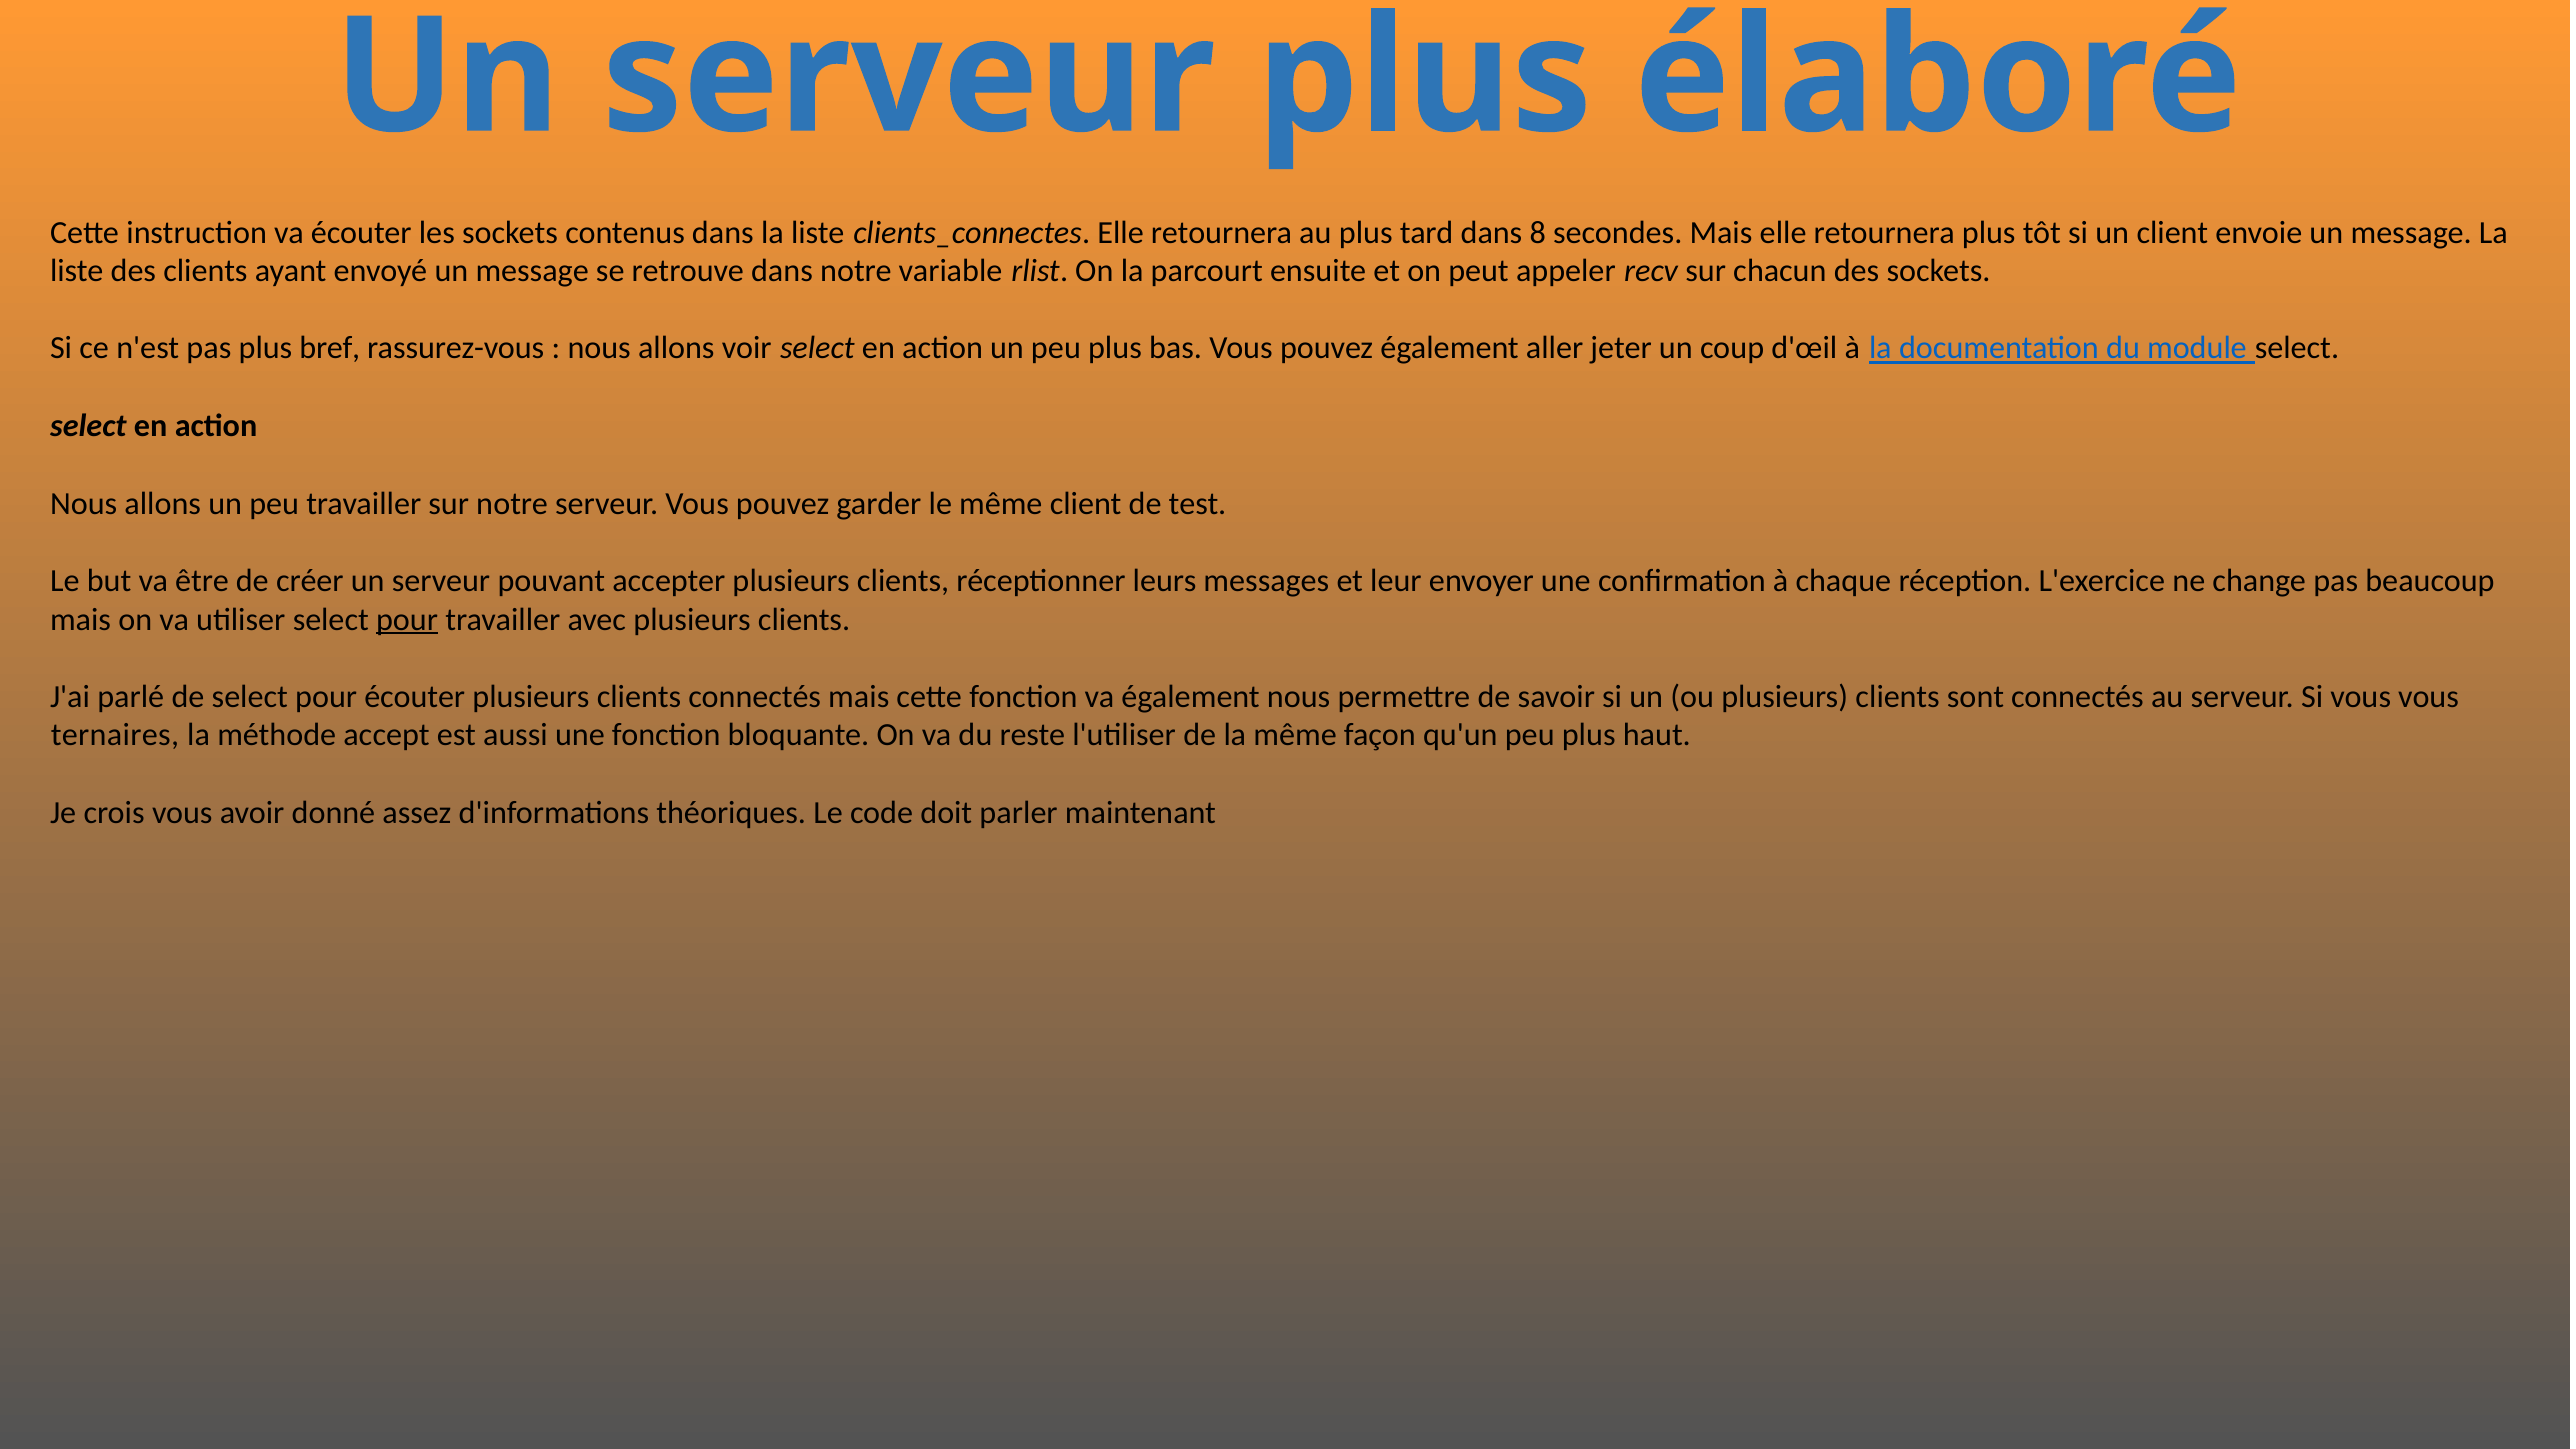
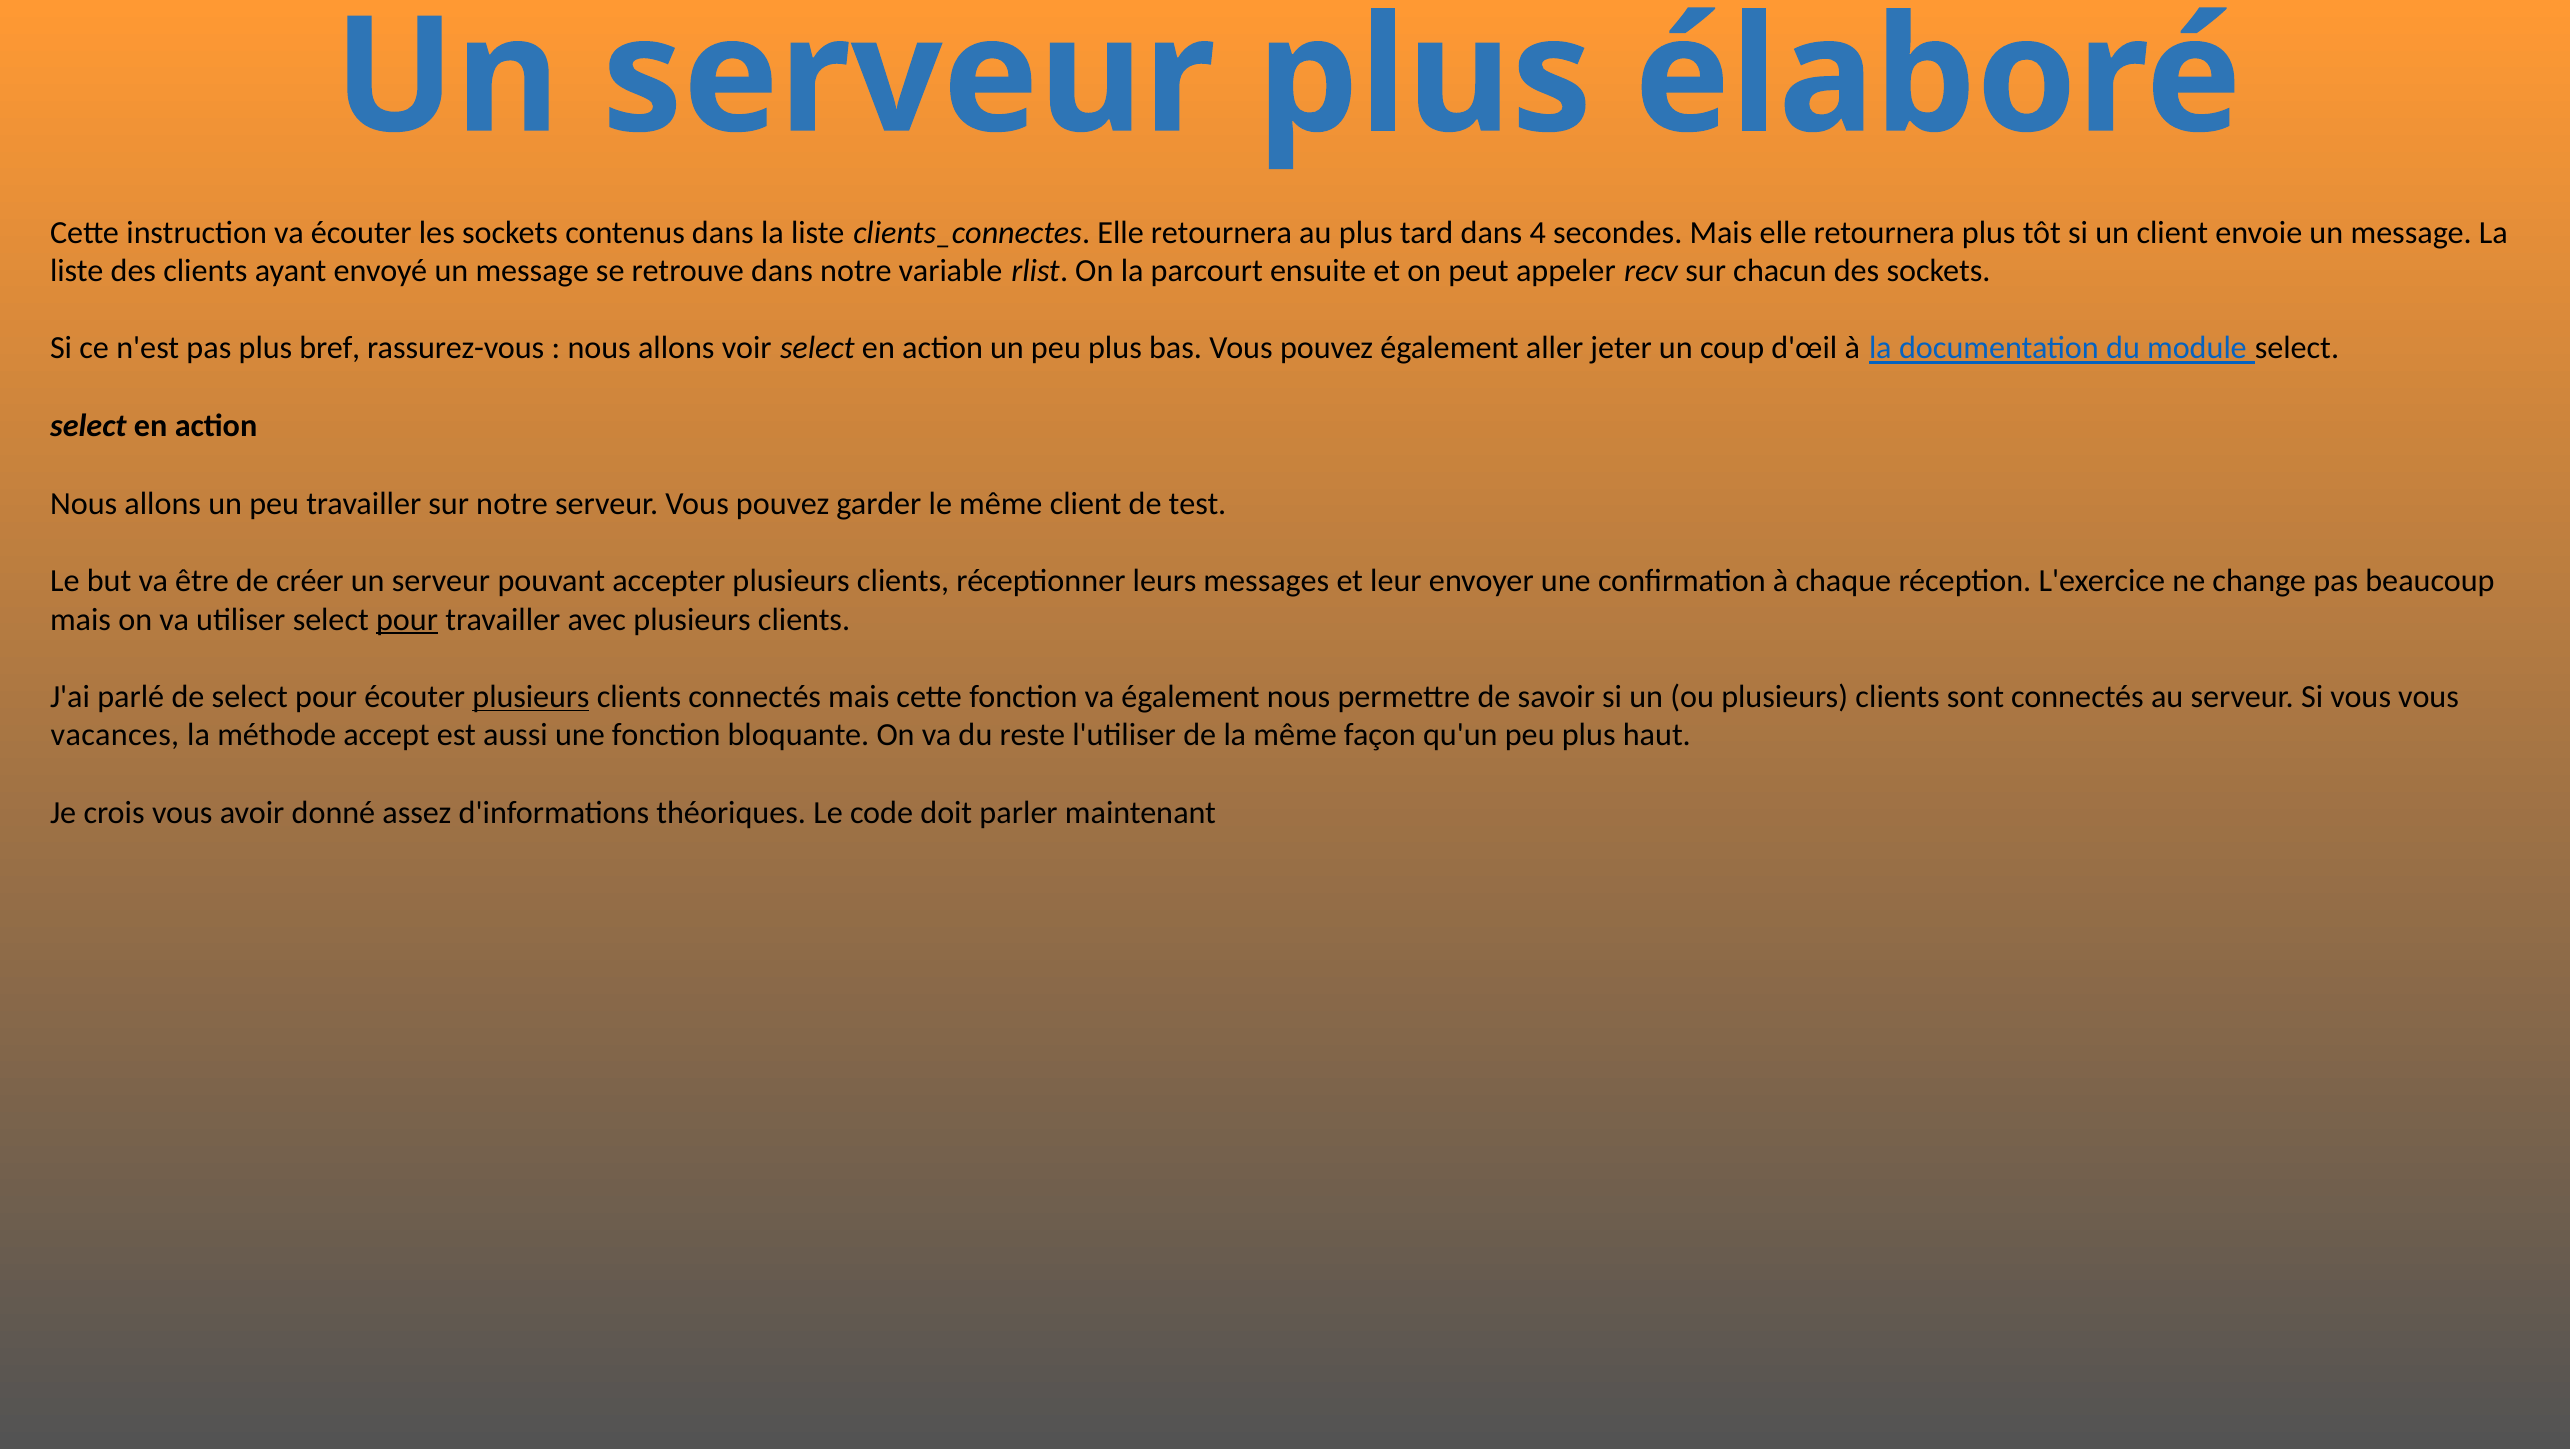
8: 8 -> 4
plusieurs at (531, 697) underline: none -> present
ternaires: ternaires -> vacances
